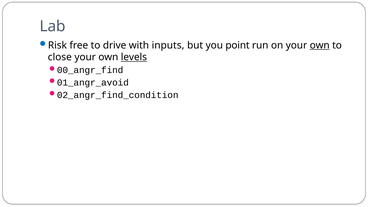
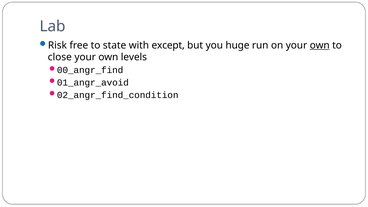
drive: drive -> state
inputs: inputs -> except
point: point -> huge
levels underline: present -> none
